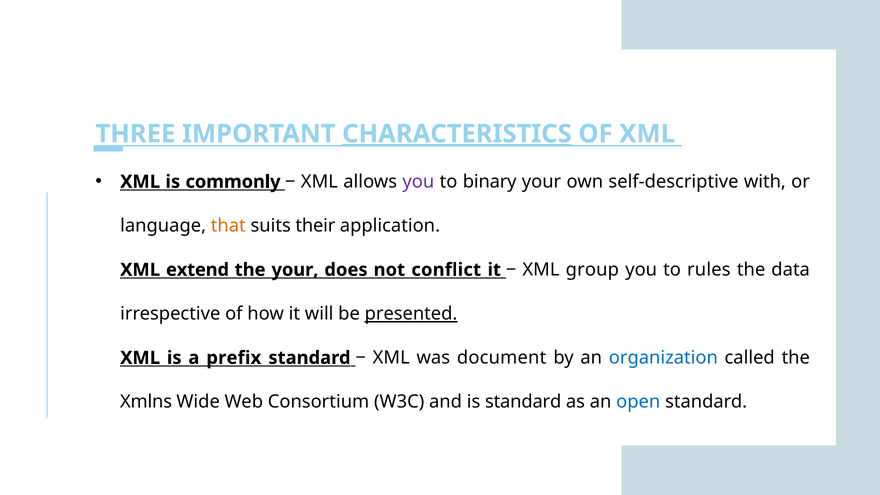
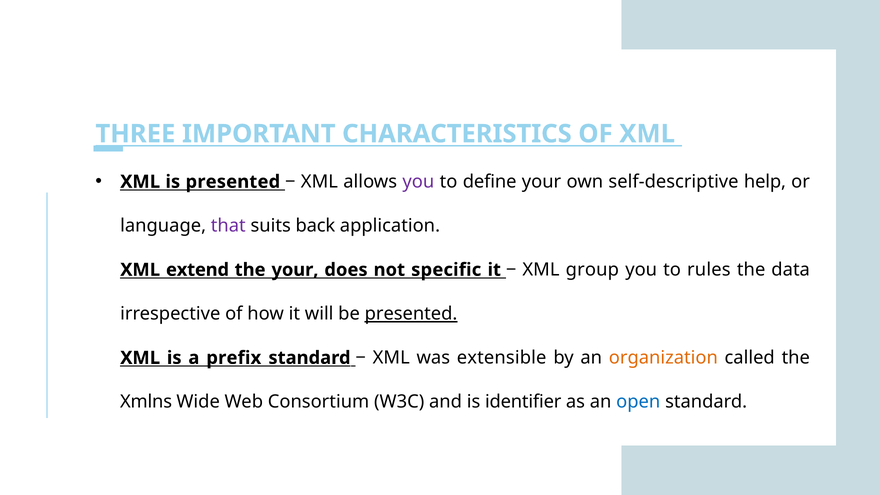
CHARACTERISTICS underline: present -> none
is commonly: commonly -> presented
binary: binary -> define
with: with -> help
that colour: orange -> purple
their: their -> back
conflict: conflict -> specific
document: document -> extensible
organization colour: blue -> orange
is standard: standard -> identifier
